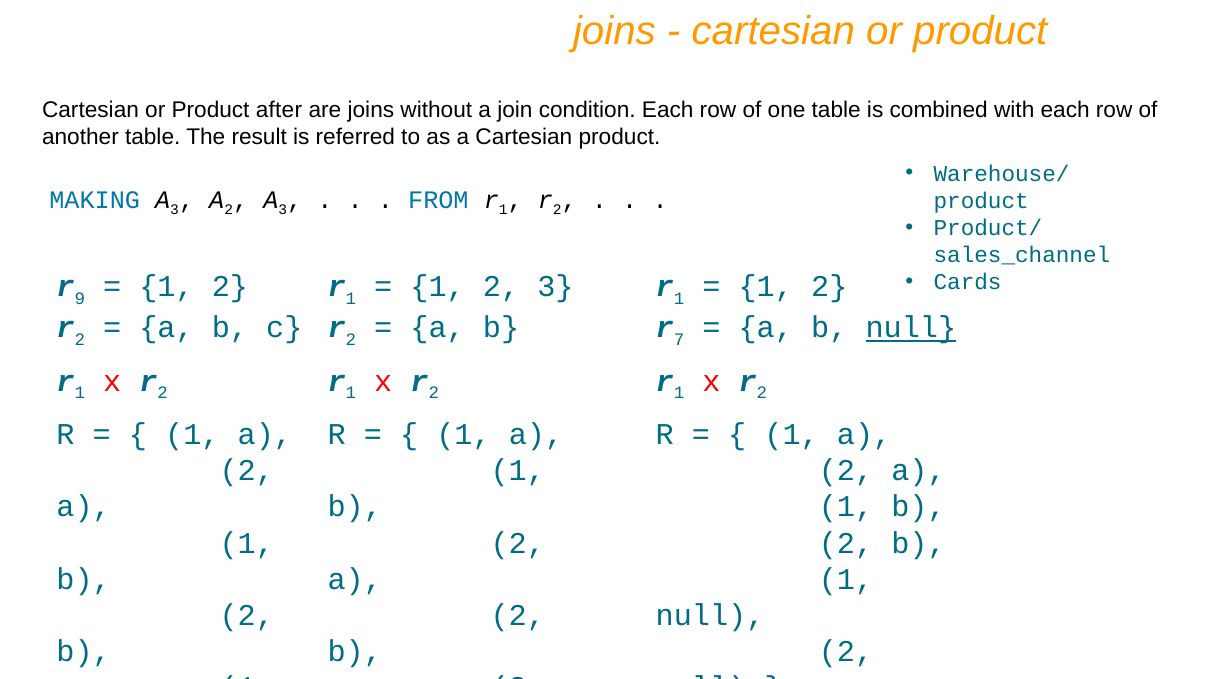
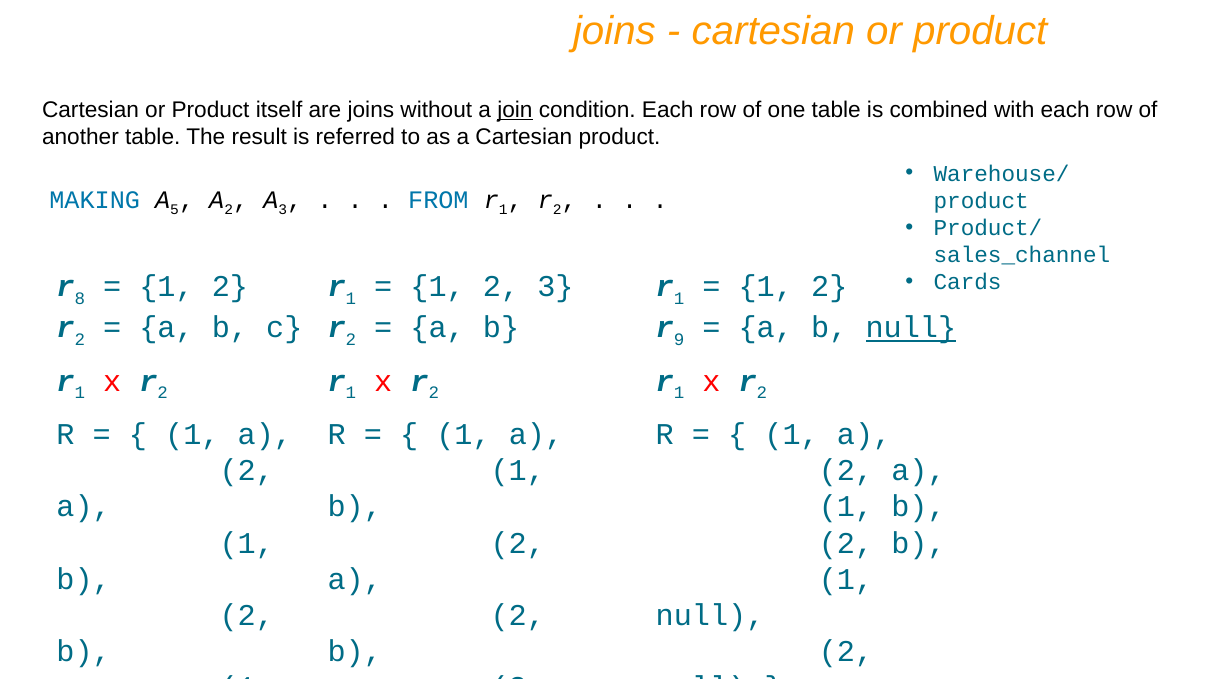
after: after -> itself
join underline: none -> present
3 at (175, 210): 3 -> 5
9: 9 -> 8
7: 7 -> 9
